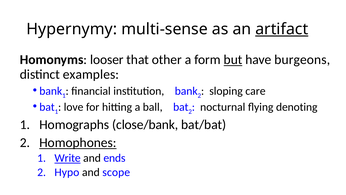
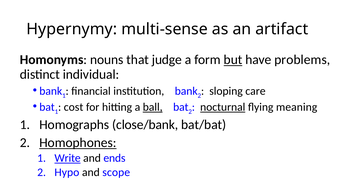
artifact underline: present -> none
looser: looser -> nouns
other: other -> judge
burgeons: burgeons -> problems
examples: examples -> individual
love: love -> cost
ball underline: none -> present
nocturnal underline: none -> present
denoting: denoting -> meaning
